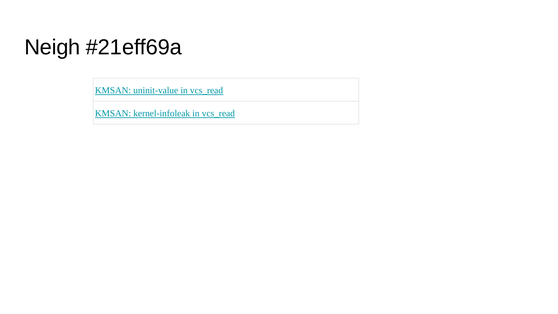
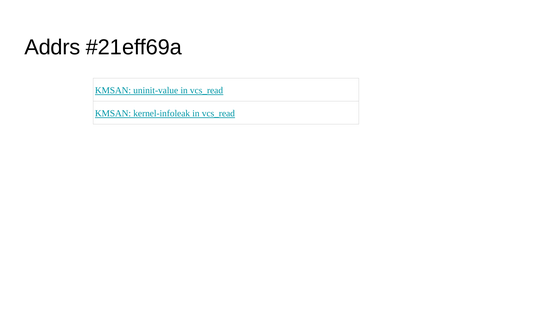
Neigh: Neigh -> Addrs
